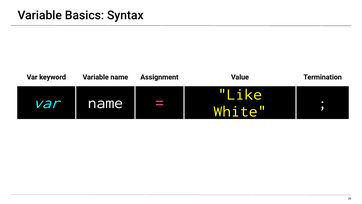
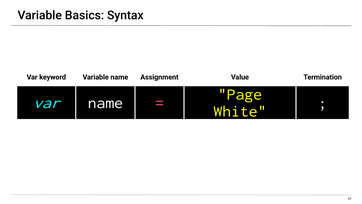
Like: Like -> Page
